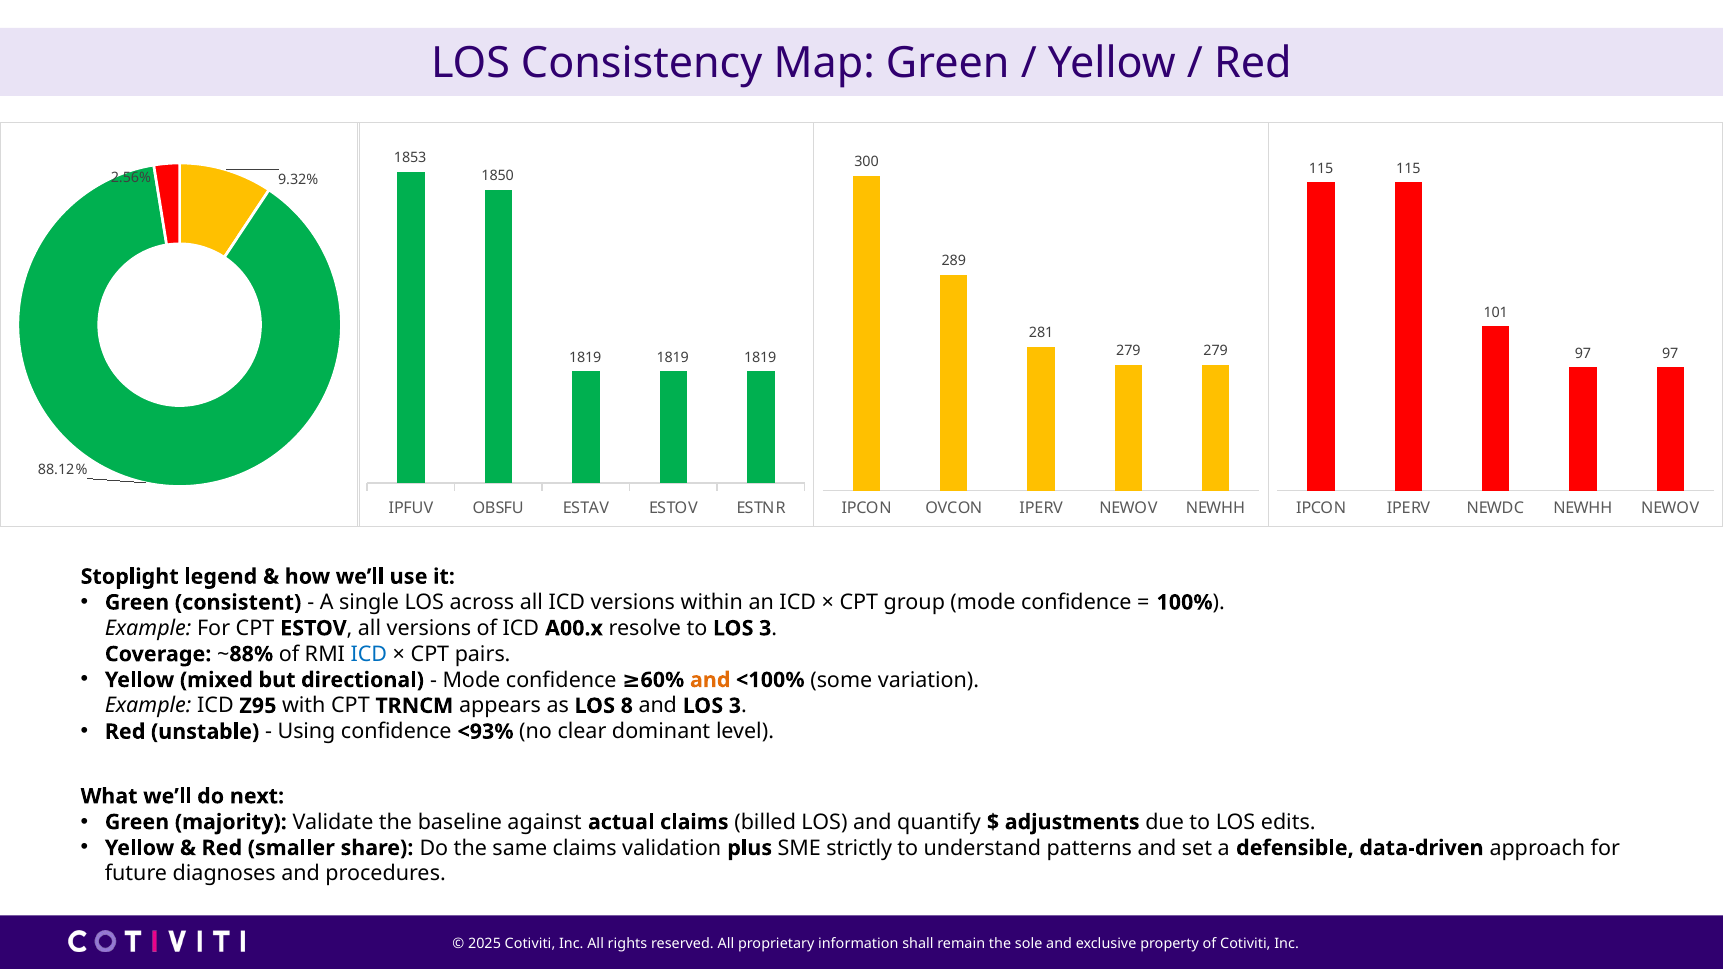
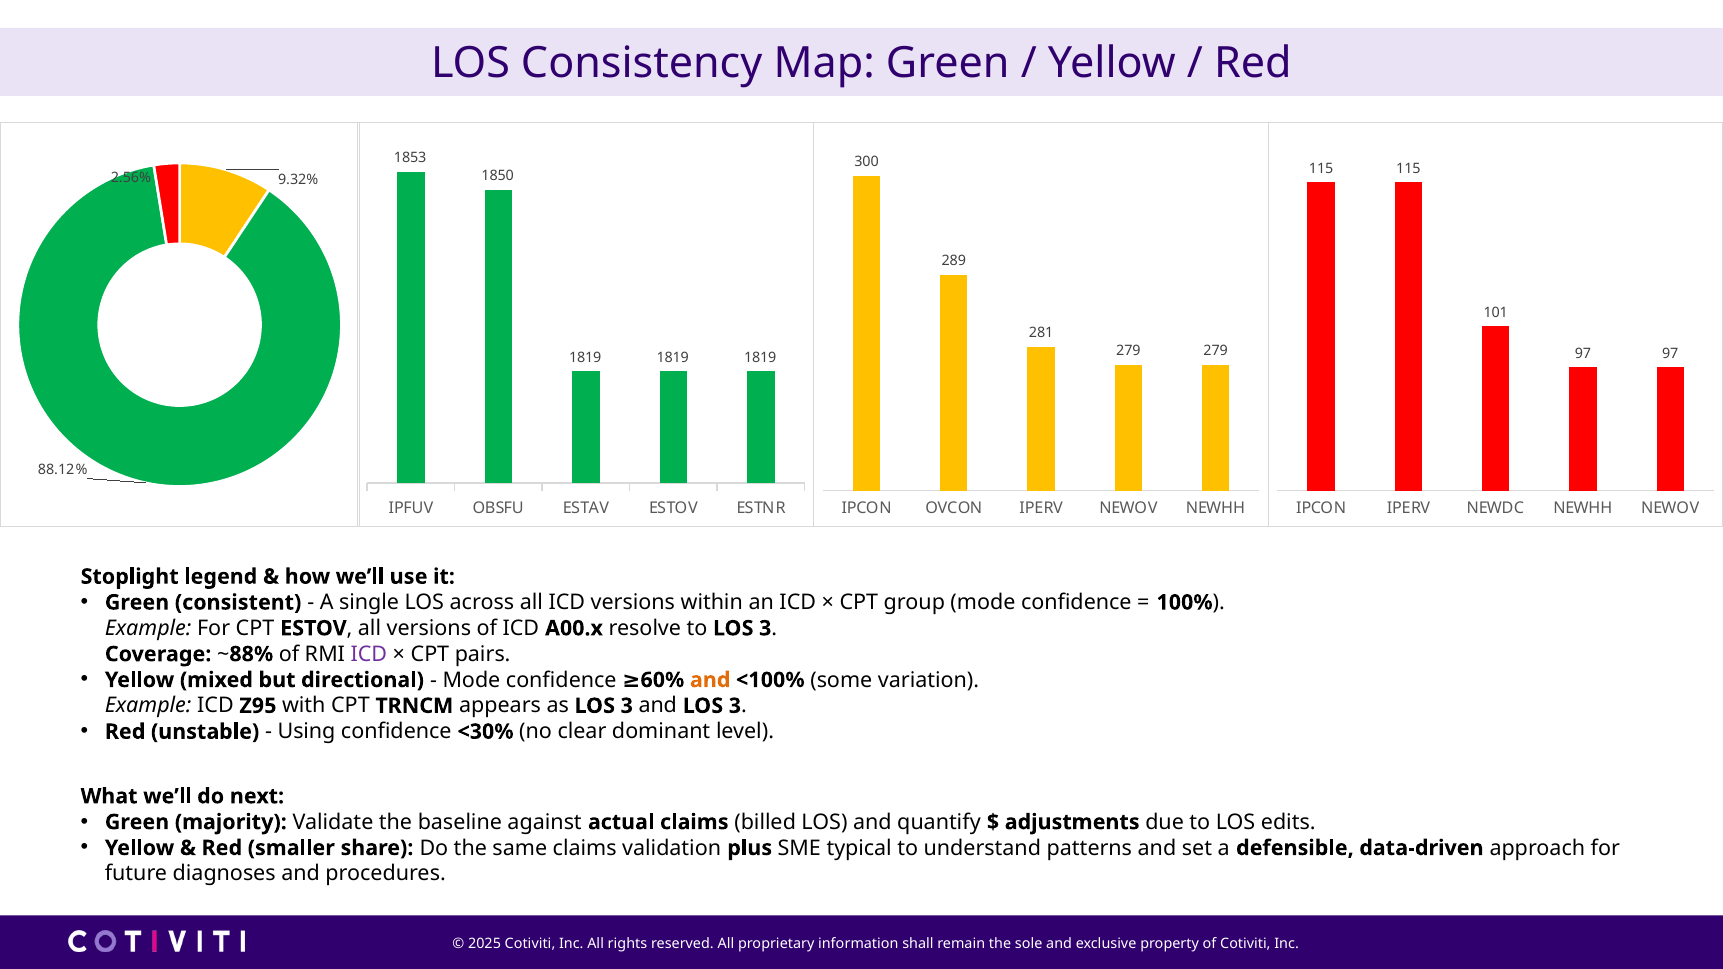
ICD at (369, 654) colour: blue -> purple
as LOS 8: 8 -> 3
<93%: <93% -> <30%
strictly: strictly -> typical
